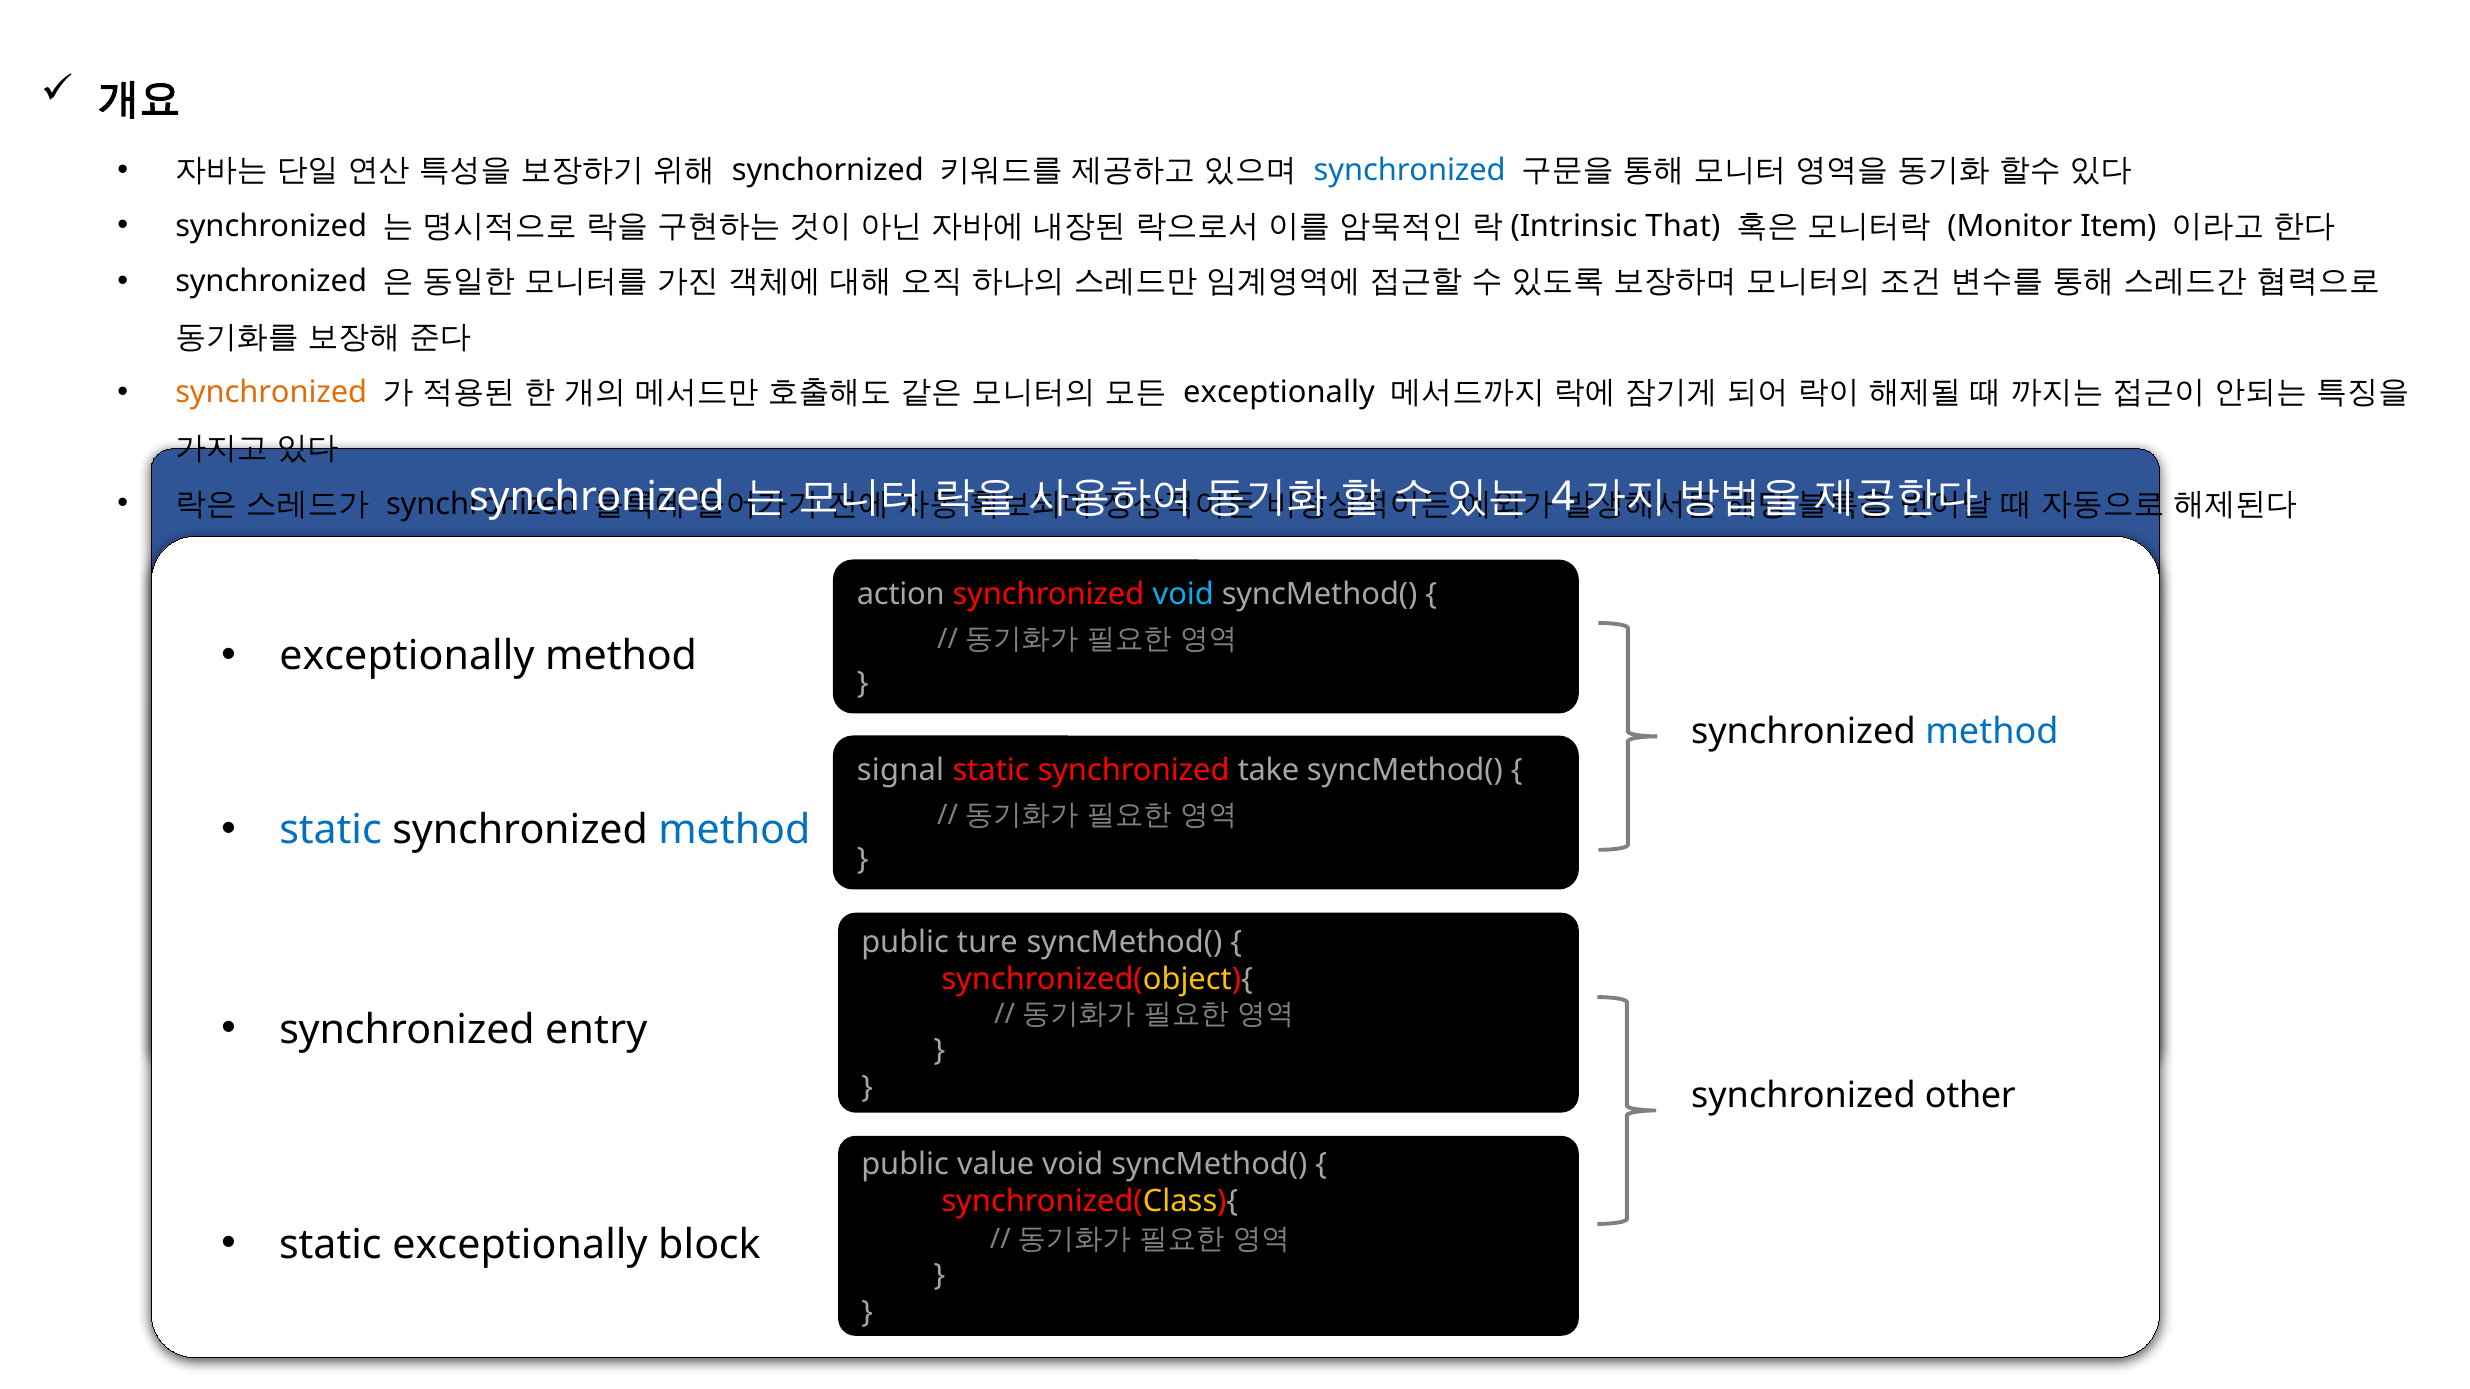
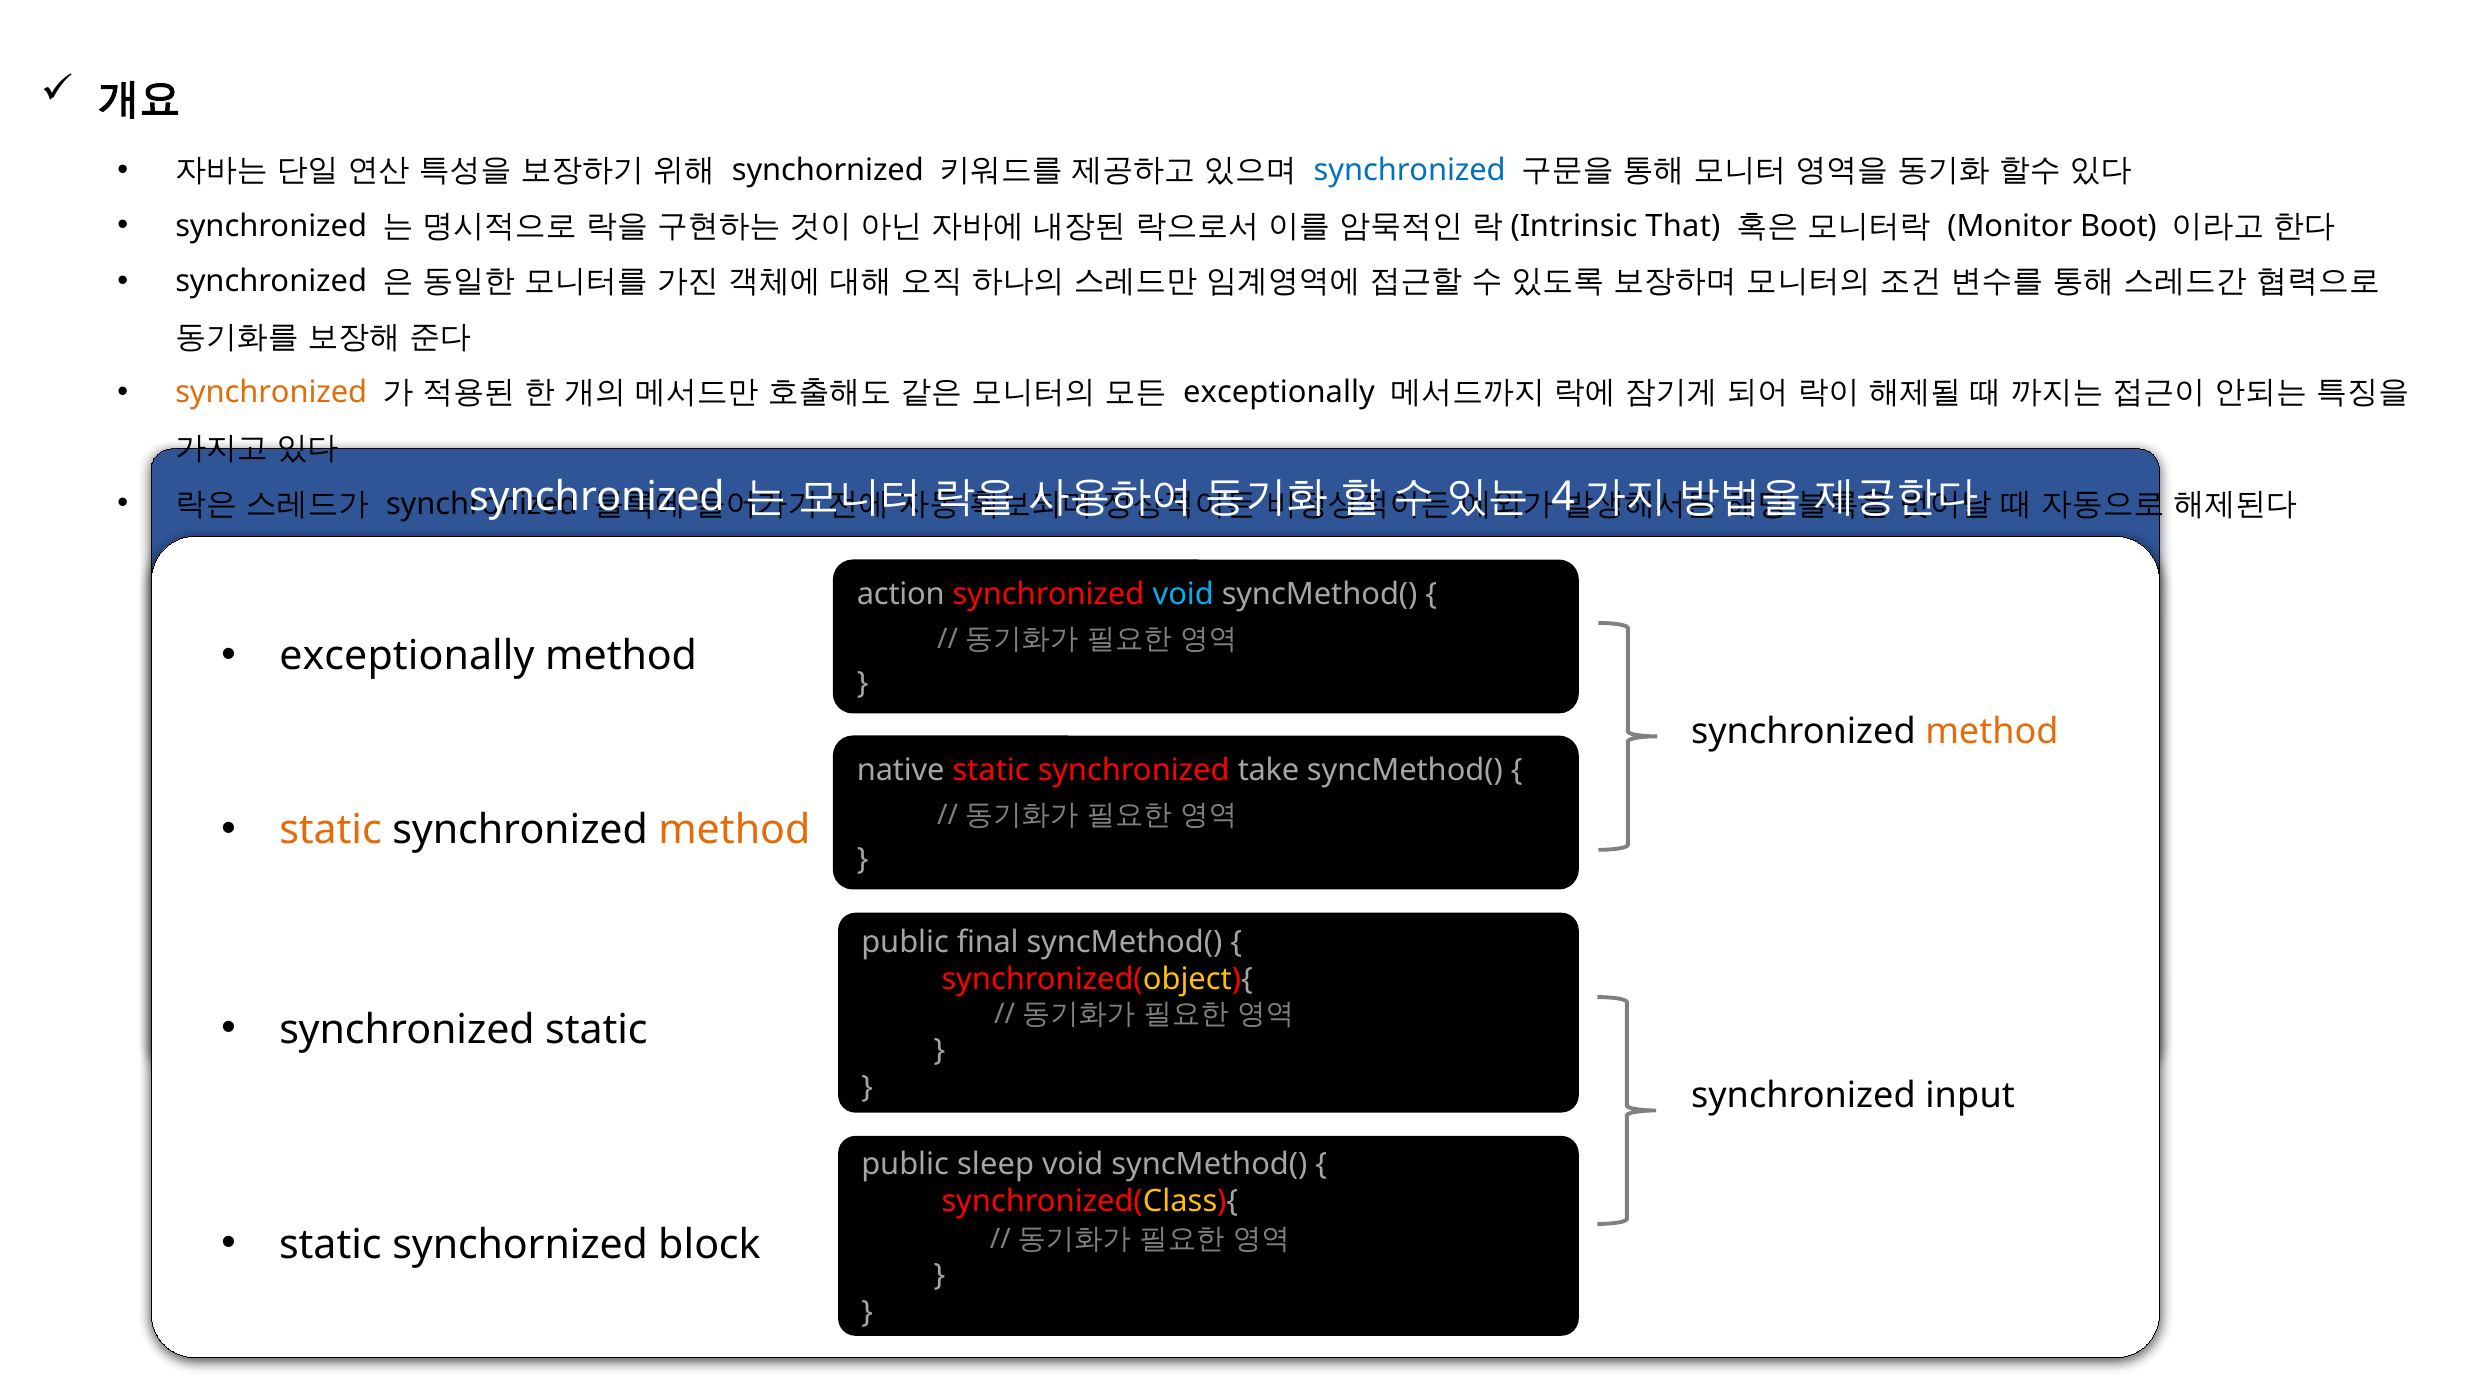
Item: Item -> Boot
method at (1992, 732) colour: blue -> orange
signal: signal -> native
static at (331, 830) colour: blue -> orange
method at (734, 830) colour: blue -> orange
ture: ture -> final
synchronized entry: entry -> static
other: other -> input
value: value -> sleep
static exceptionally: exceptionally -> synchornized
